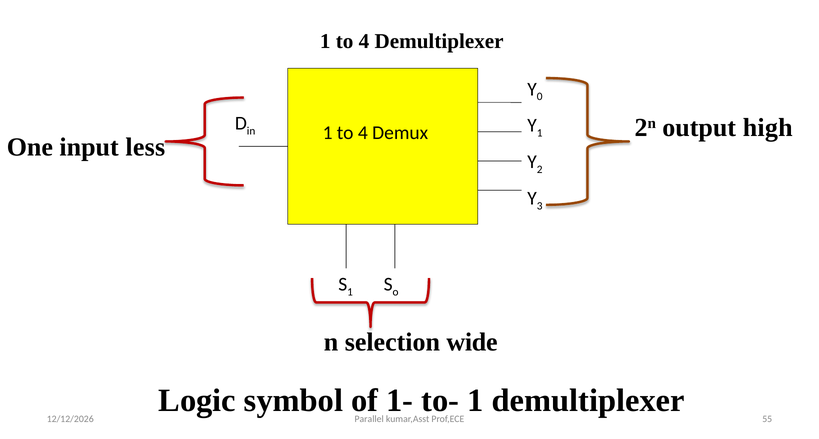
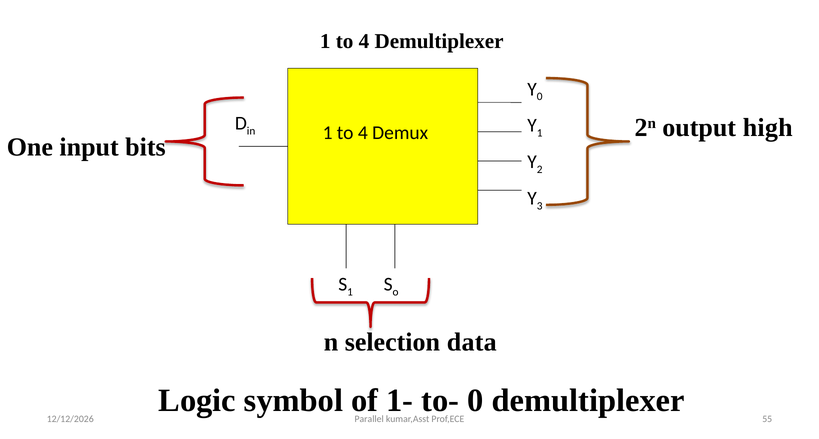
less: less -> bits
wide: wide -> data
to- 1: 1 -> 0
